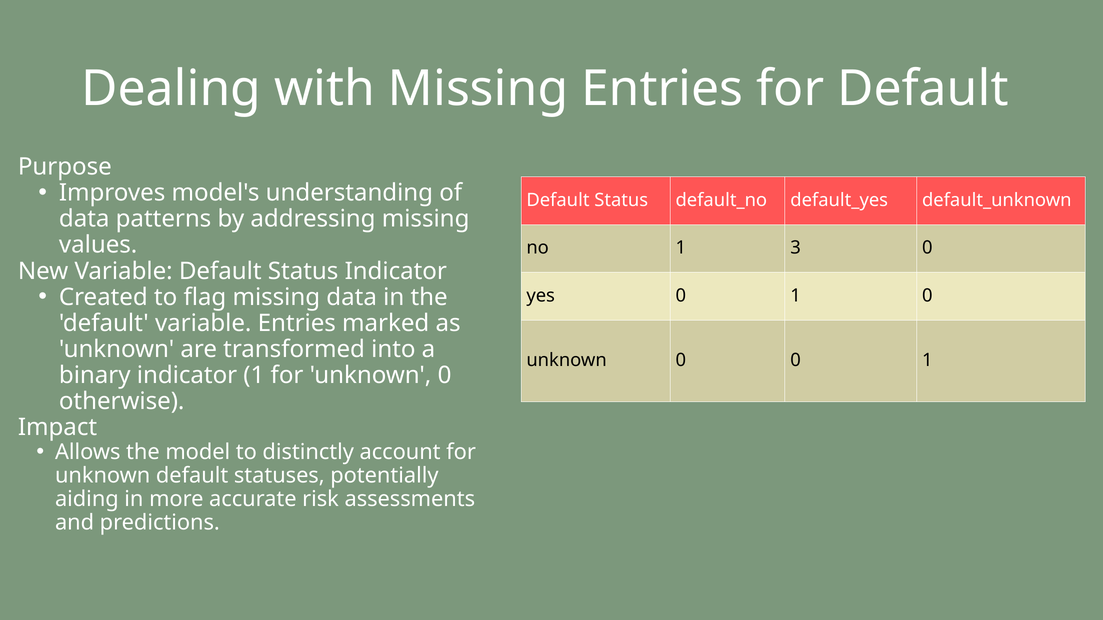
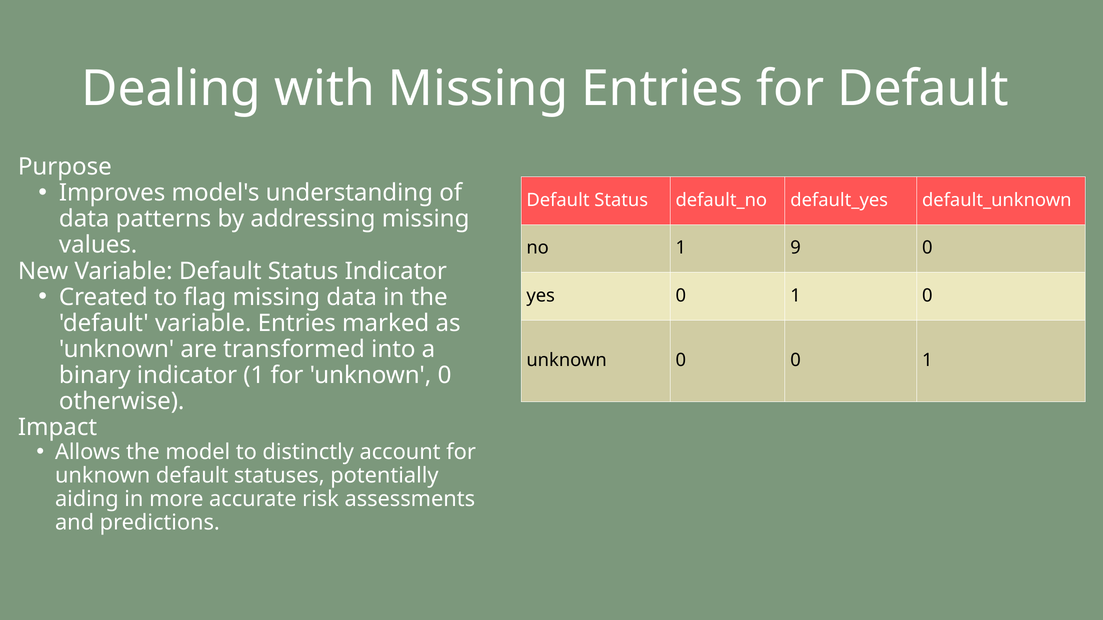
3: 3 -> 9
